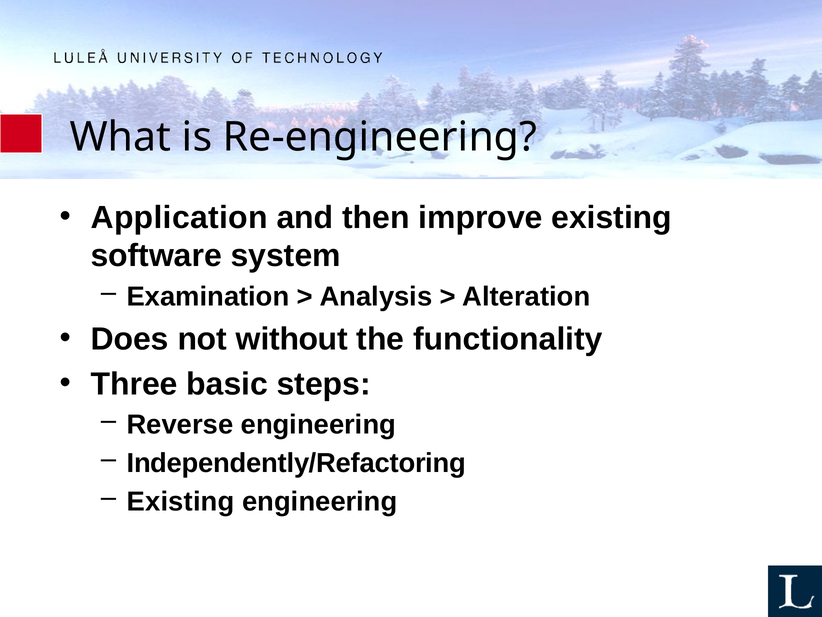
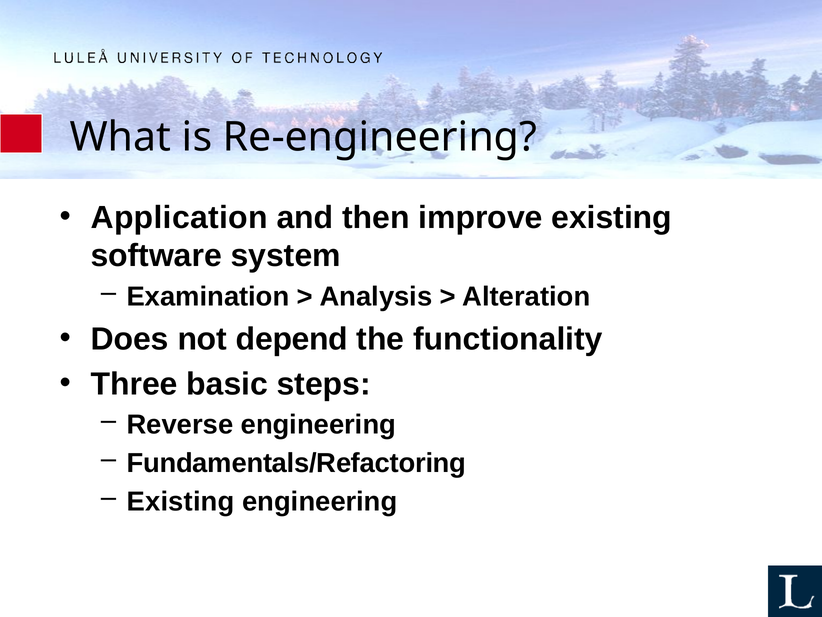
without: without -> depend
Independently/Refactoring: Independently/Refactoring -> Fundamentals/Refactoring
